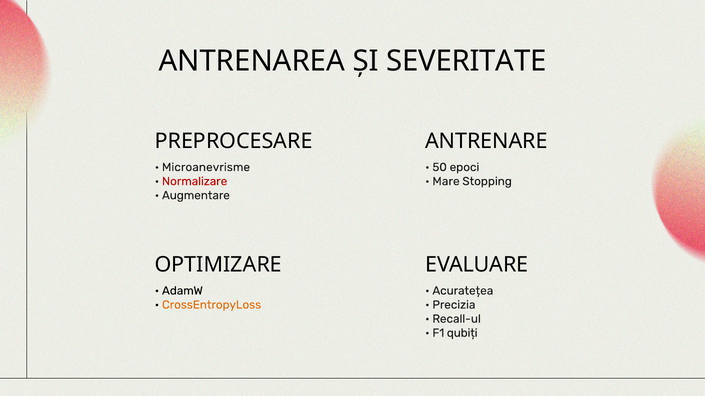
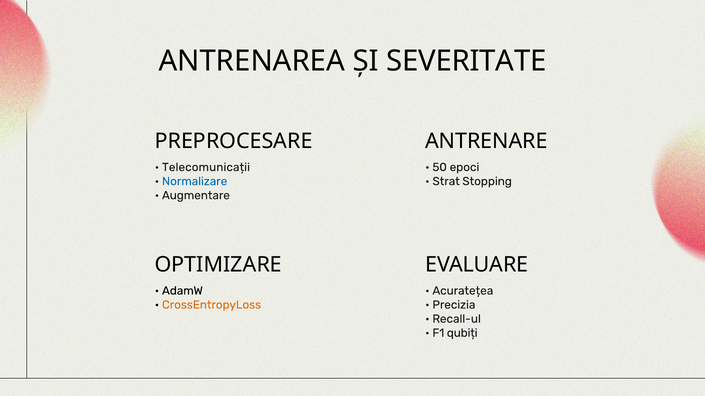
Microanevrisme: Microanevrisme -> Telecomunicații
Normalizare colour: red -> blue
Mare: Mare -> Strat
